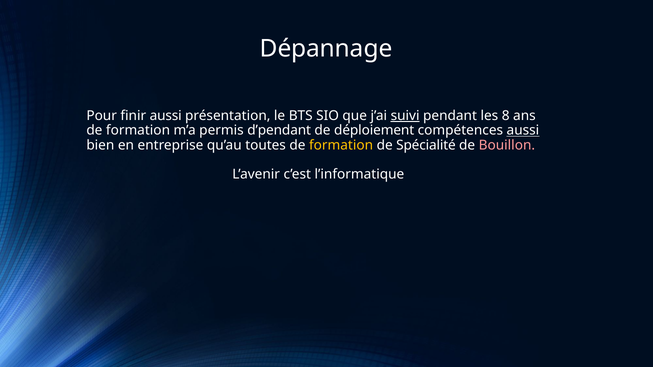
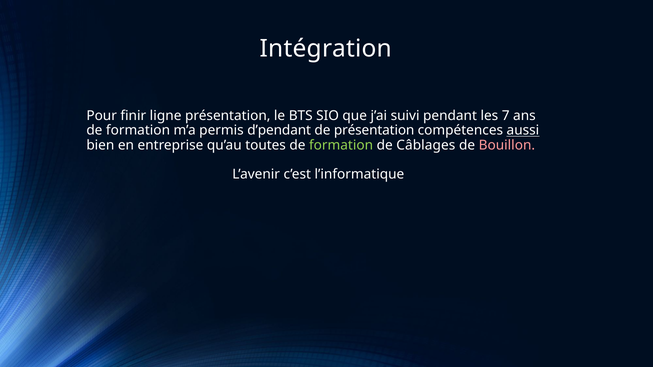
Dépannage: Dépannage -> Intégration
finir aussi: aussi -> ligne
suivi underline: present -> none
8: 8 -> 7
de déploiement: déploiement -> présentation
formation at (341, 145) colour: yellow -> light green
Spécialité: Spécialité -> Câblages
